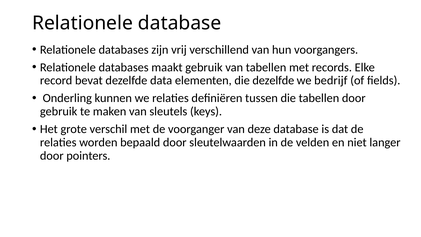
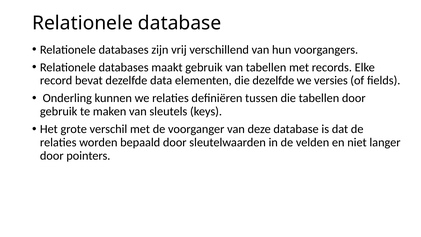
bedrijf: bedrijf -> versies
